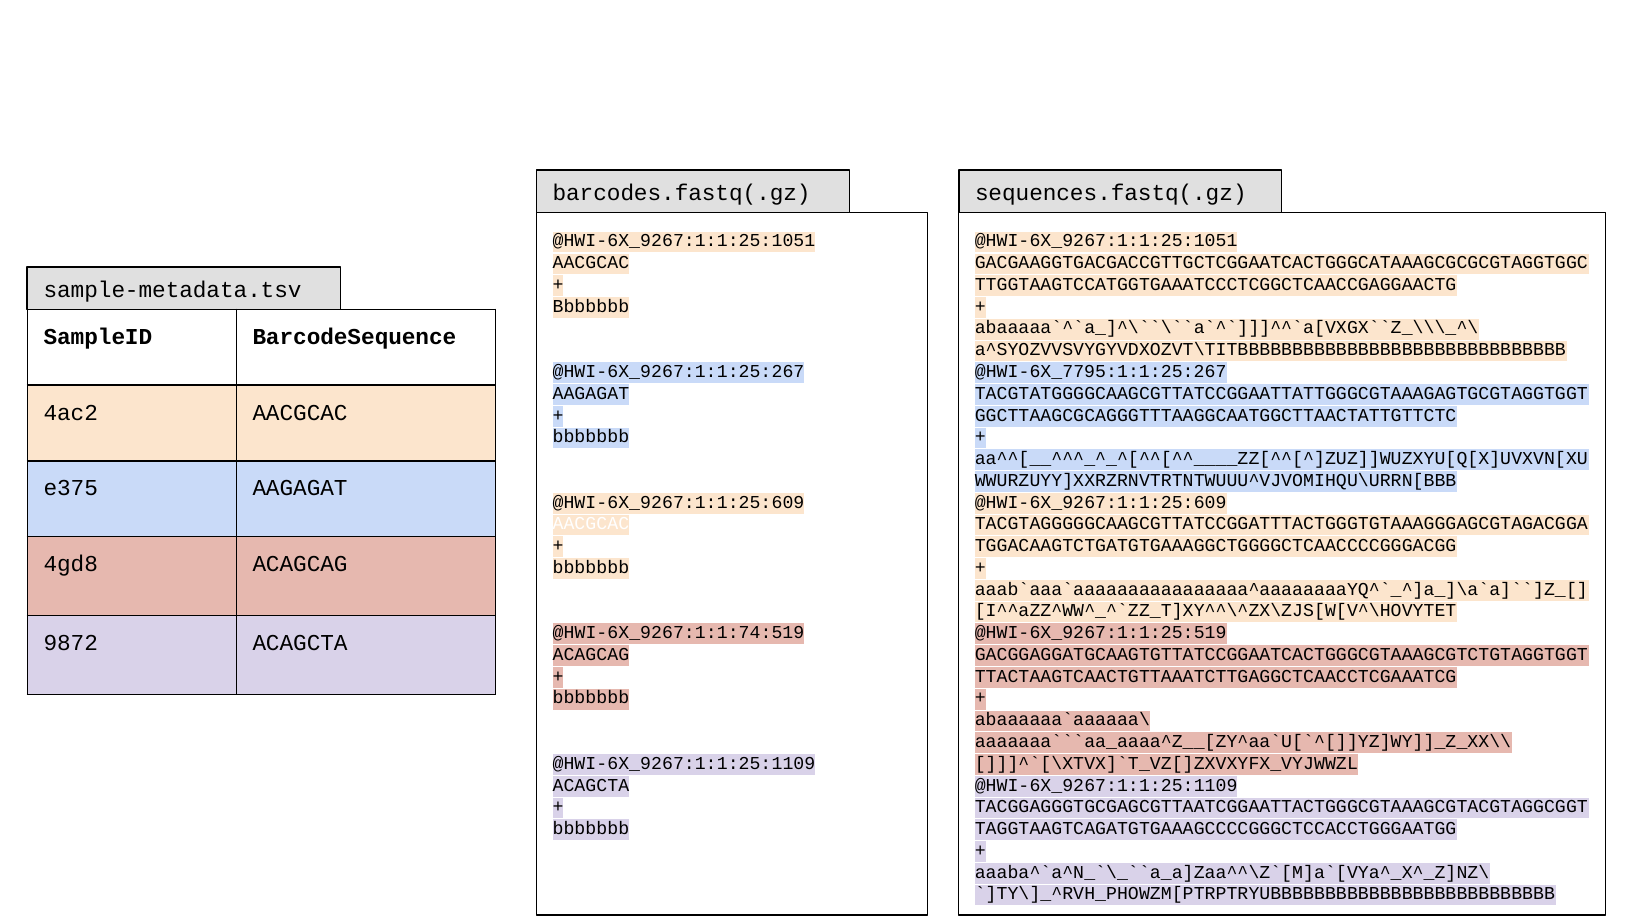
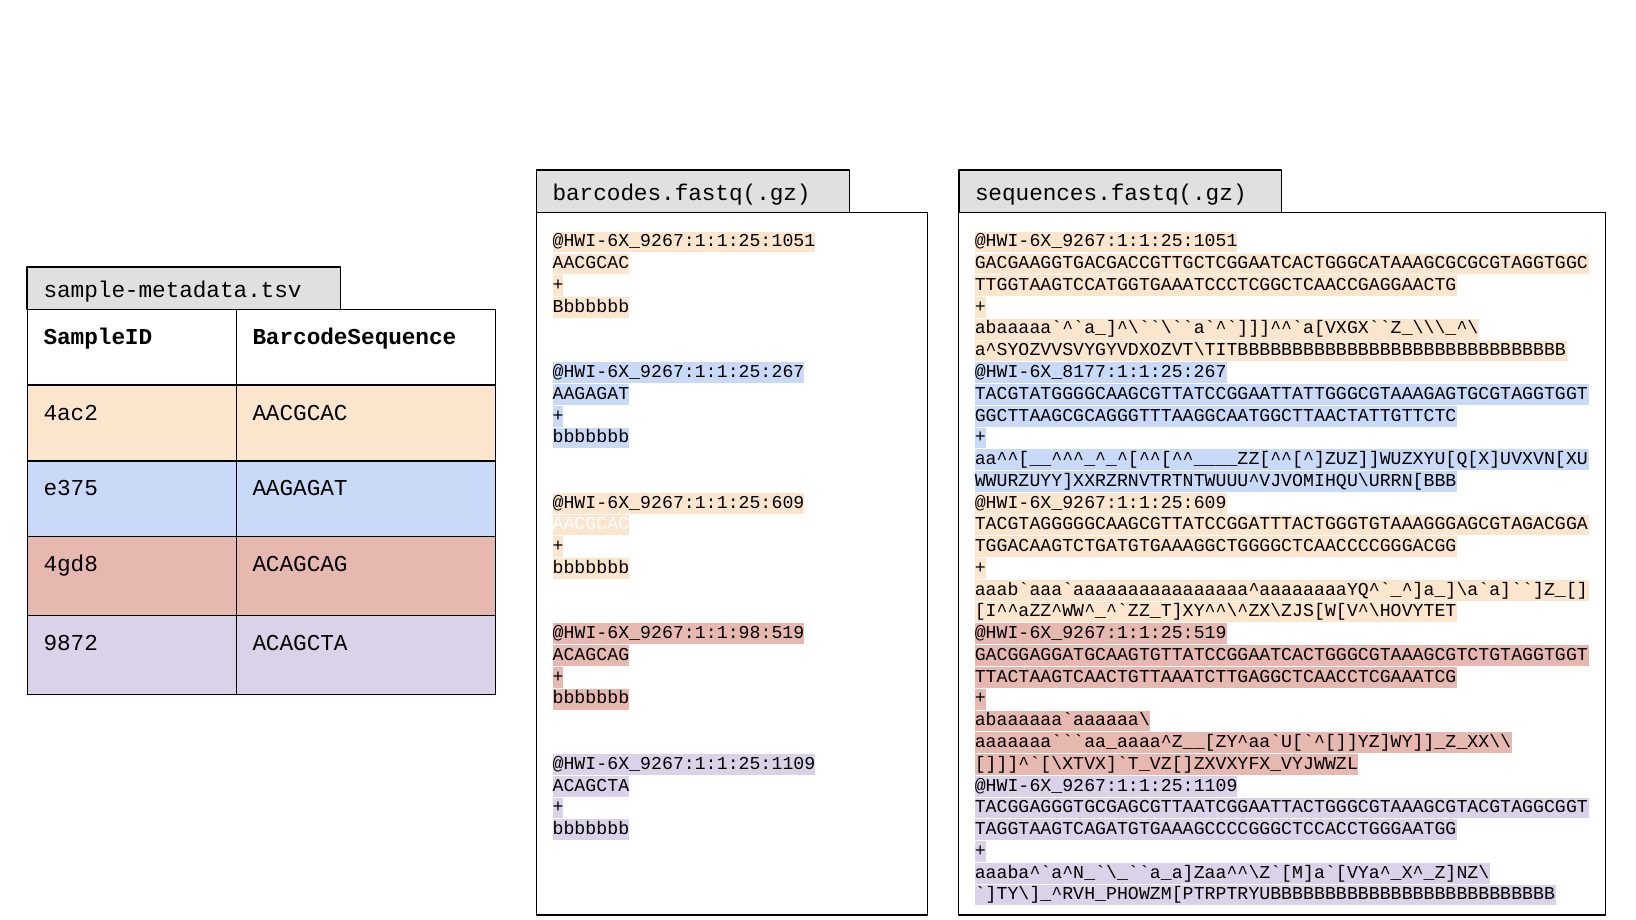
@HWI-6X_7795:1:1:25:267: @HWI-6X_7795:1:1:25:267 -> @HWI-6X_8177:1:1:25:267
@HWI-6X_9267:1:1:74:519: @HWI-6X_9267:1:1:74:519 -> @HWI-6X_9267:1:1:98:519
